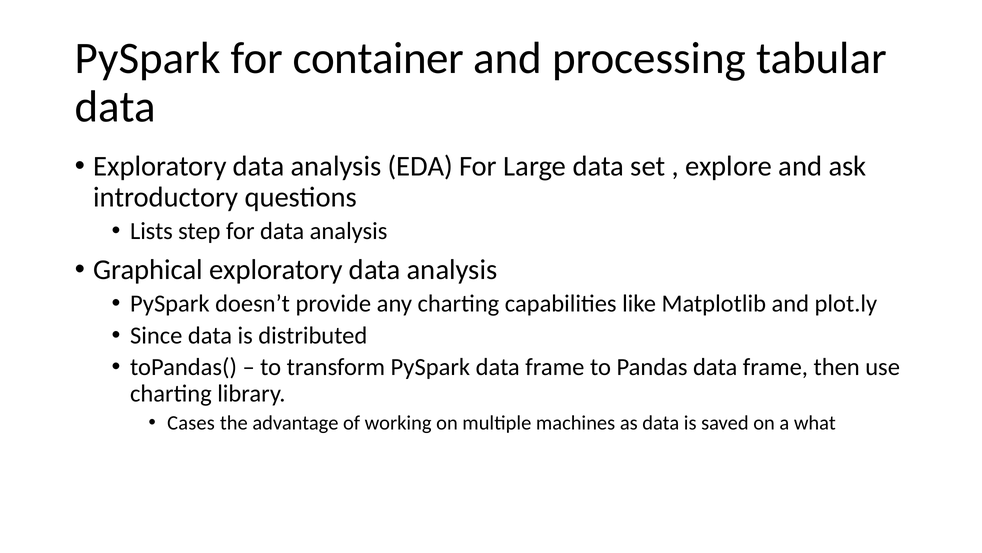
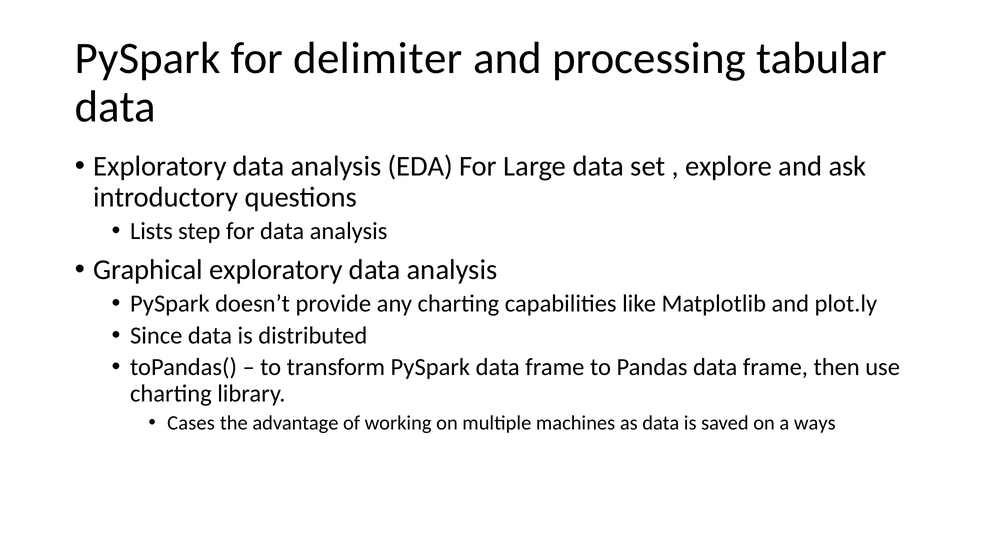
container: container -> delimiter
what: what -> ways
